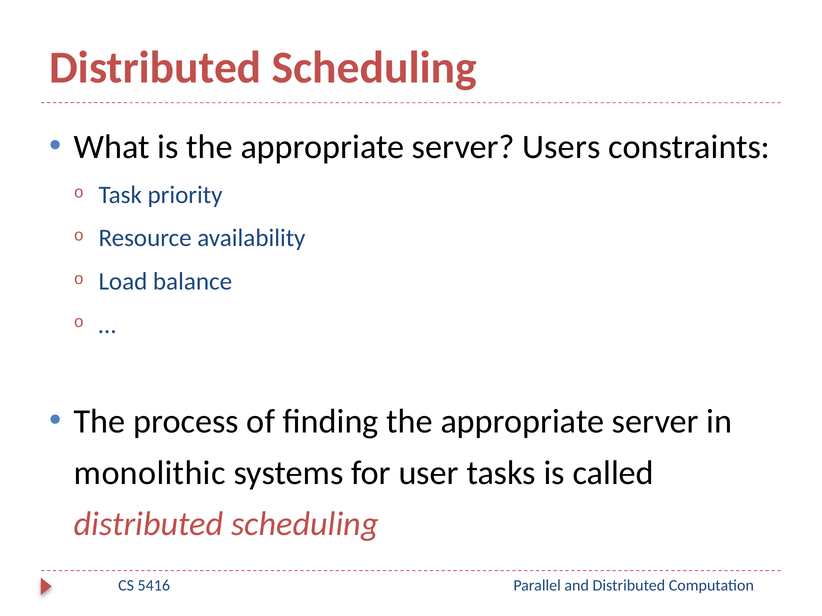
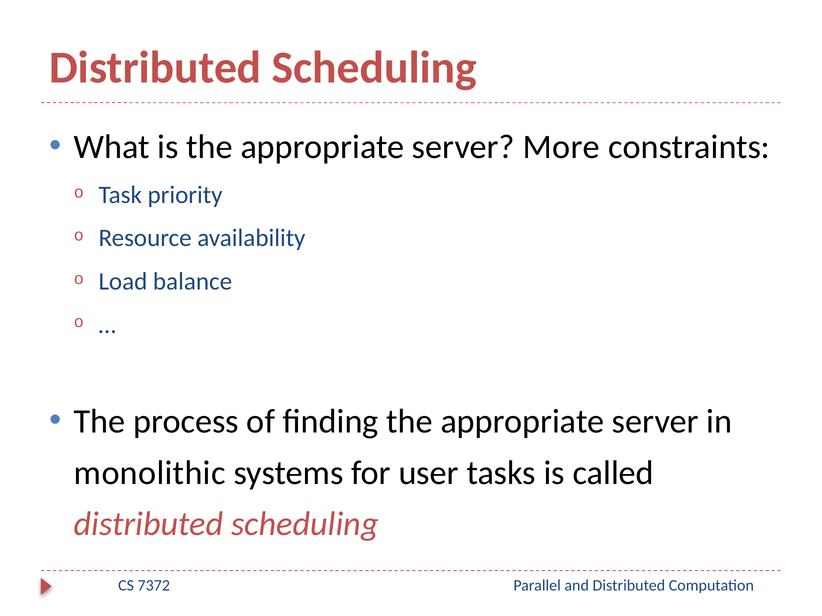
Users: Users -> More
5416: 5416 -> 7372
